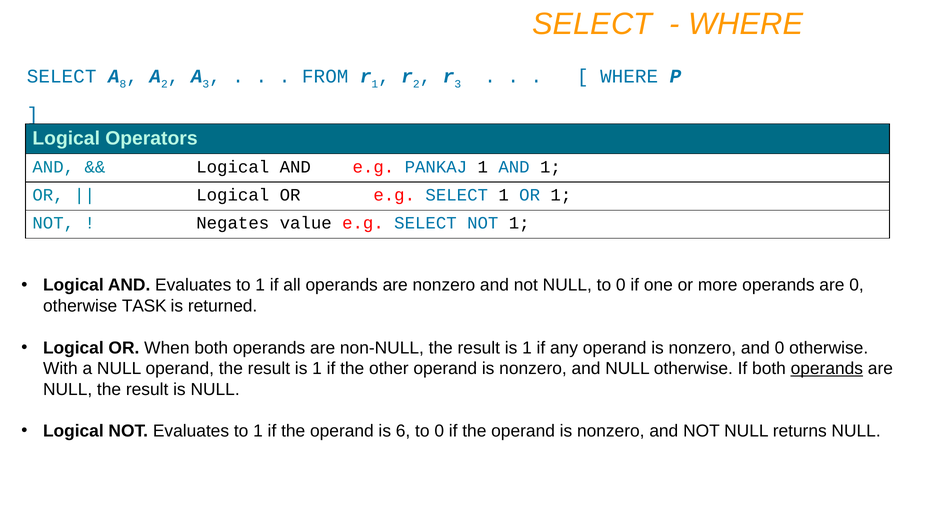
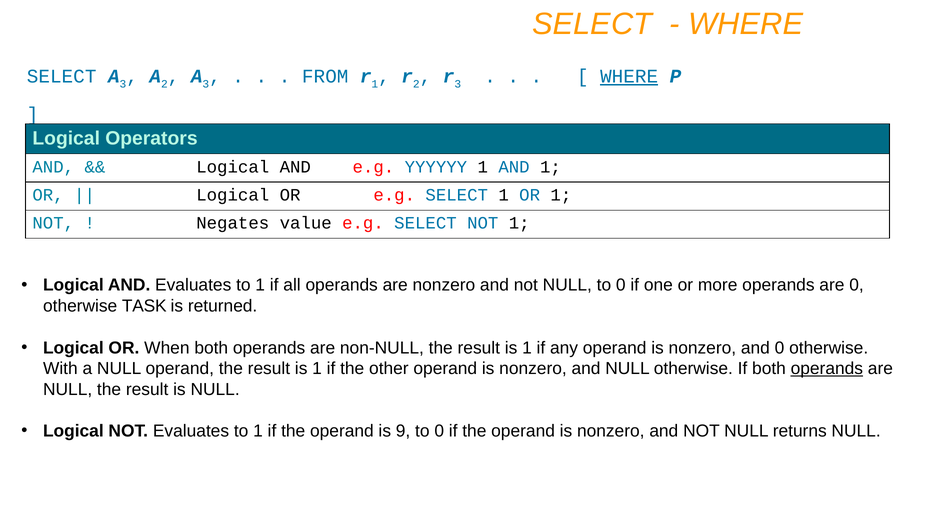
SELECT A 8: 8 -> 3
WHERE at (629, 76) underline: none -> present
PANKAJ: PANKAJ -> YYYYYY
6: 6 -> 9
